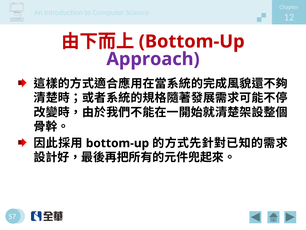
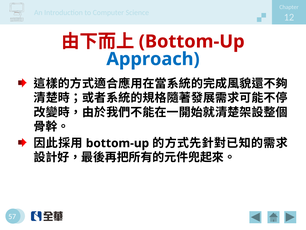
Approach colour: purple -> blue
